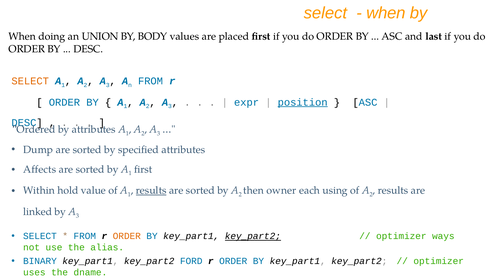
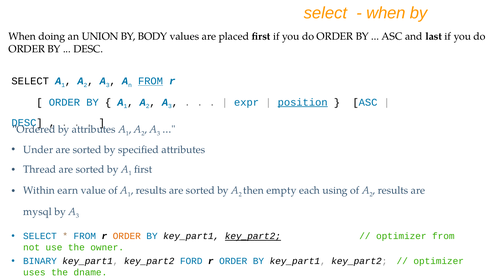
SELECT at (30, 81) colour: orange -> black
FROM at (150, 81) underline: none -> present
Dump: Dump -> Under
Affects: Affects -> Thread
hold: hold -> earn
results at (151, 191) underline: present -> none
owner: owner -> empty
linked: linked -> mysql
optimizer ways: ways -> from
alias: alias -> owner
